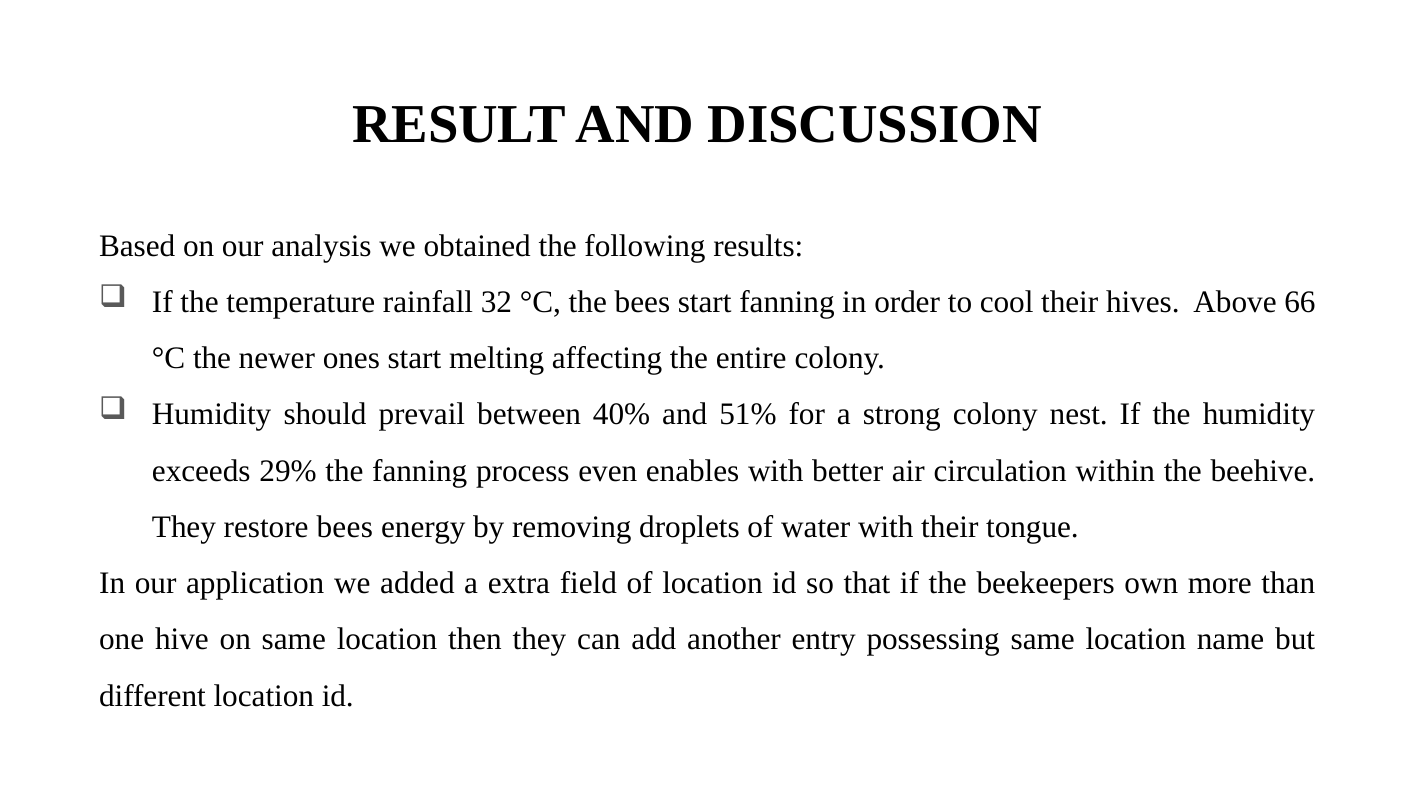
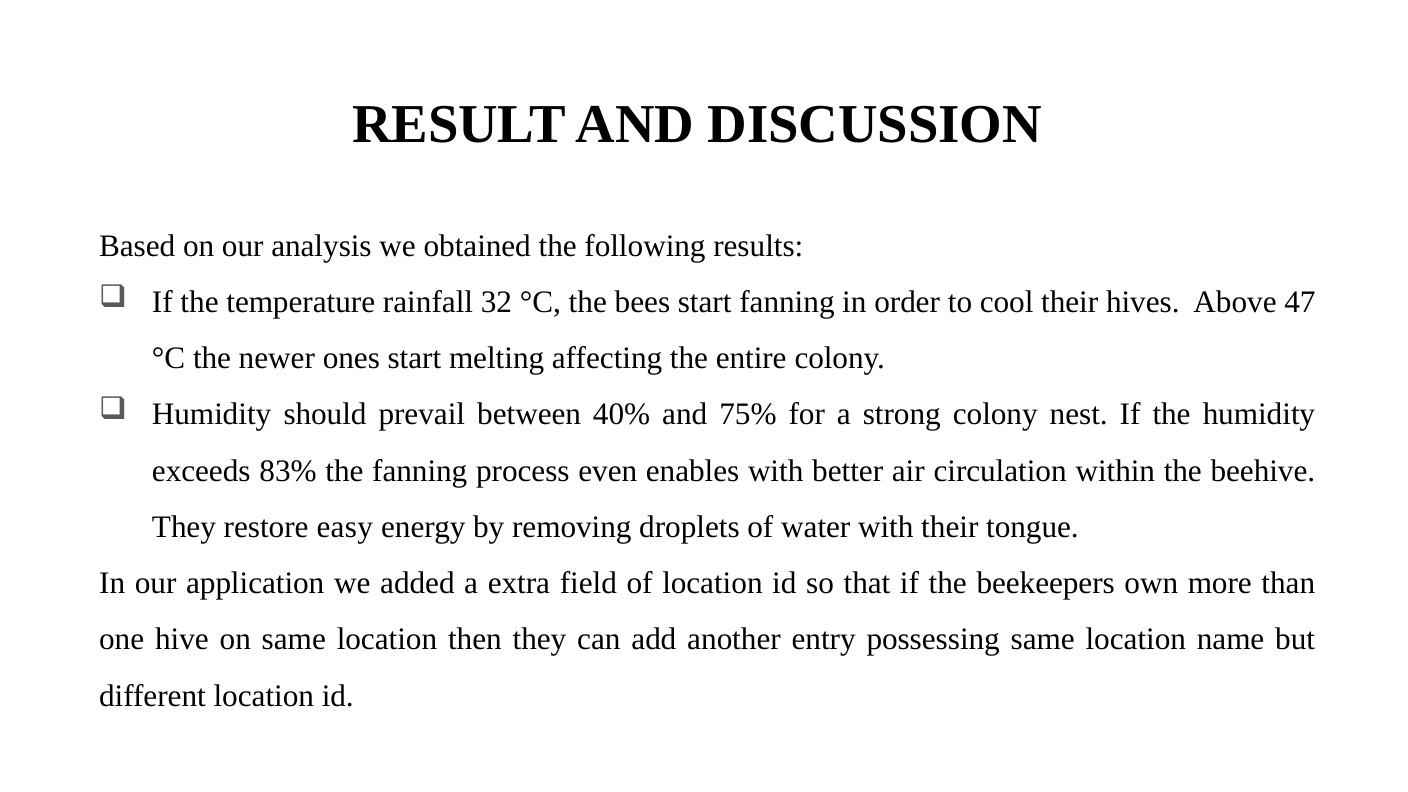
66: 66 -> 47
51%: 51% -> 75%
29%: 29% -> 83%
restore bees: bees -> easy
